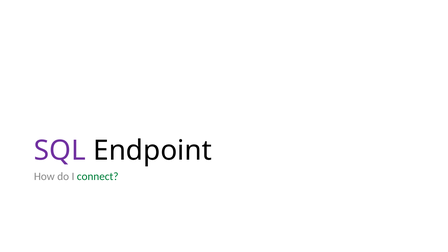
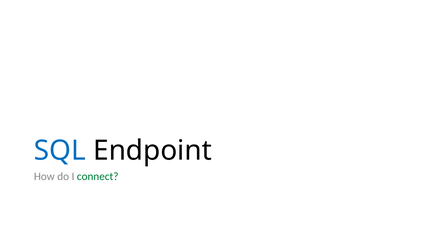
SQL colour: purple -> blue
